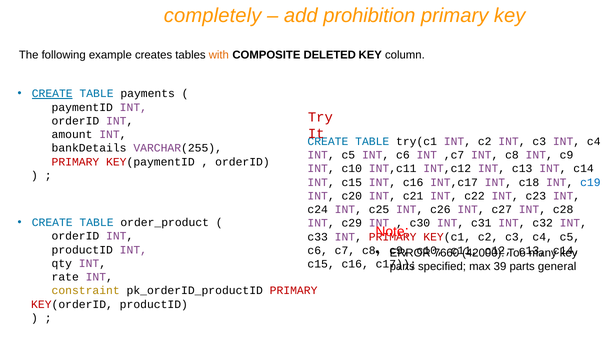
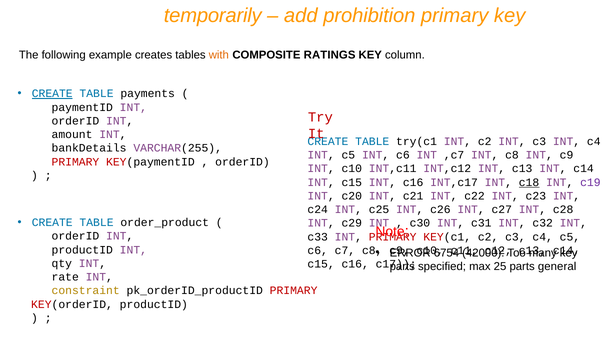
completely: completely -> temporarily
DELETED: DELETED -> RATINGS
c18 underline: none -> present
c19 colour: blue -> purple
7660: 7660 -> 6754
39: 39 -> 25
